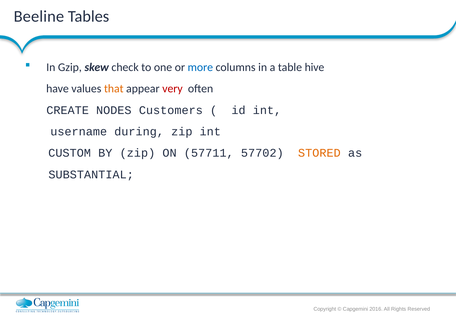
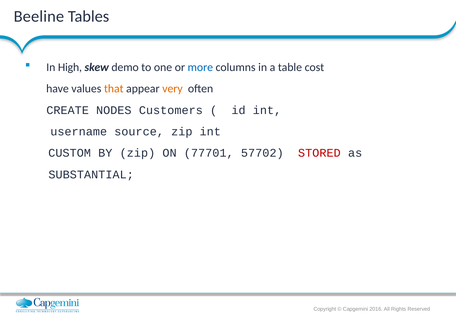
Gzip: Gzip -> High
check: check -> demo
hive: hive -> cost
very colour: red -> orange
during: during -> source
57711: 57711 -> 77701
STORED colour: orange -> red
